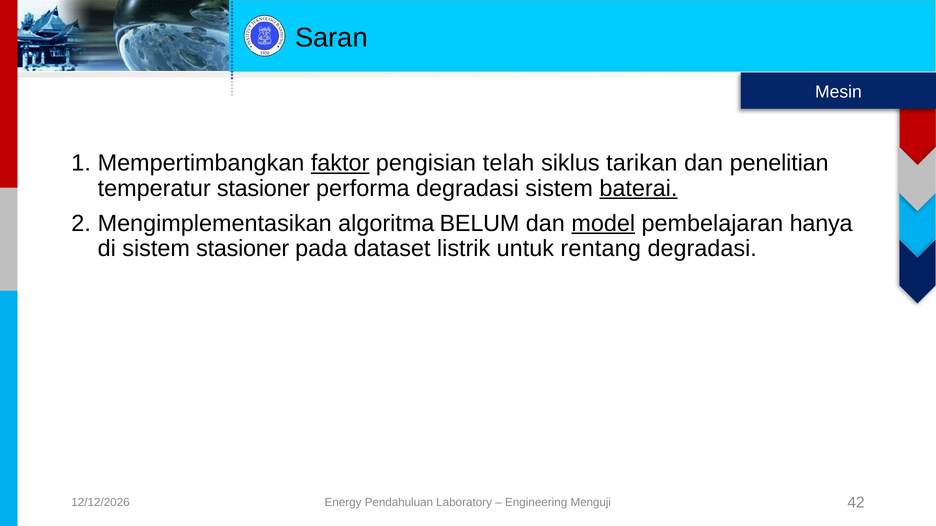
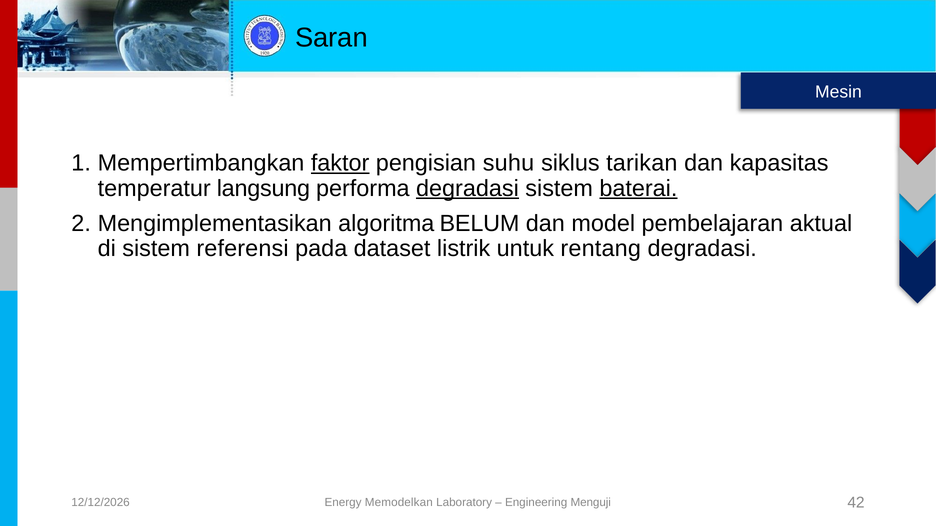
telah: telah -> suhu
penelitian: penelitian -> kapasitas
temperatur stasioner: stasioner -> langsung
degradasi at (467, 189) underline: none -> present
model underline: present -> none
hanya: hanya -> aktual
sistem stasioner: stasioner -> referensi
Pendahuluan: Pendahuluan -> Memodelkan
